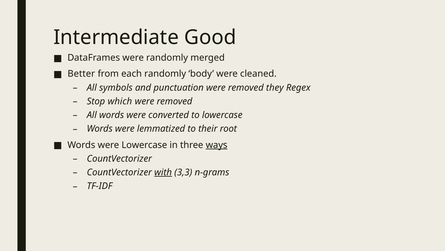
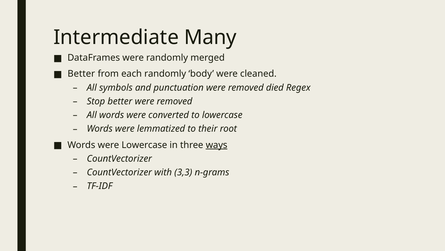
Good: Good -> Many
they: they -> died
Stop which: which -> better
with underline: present -> none
